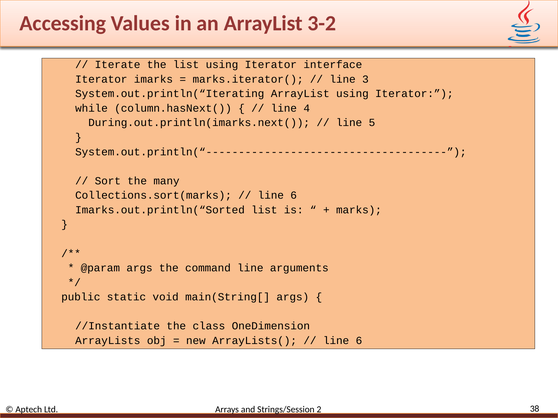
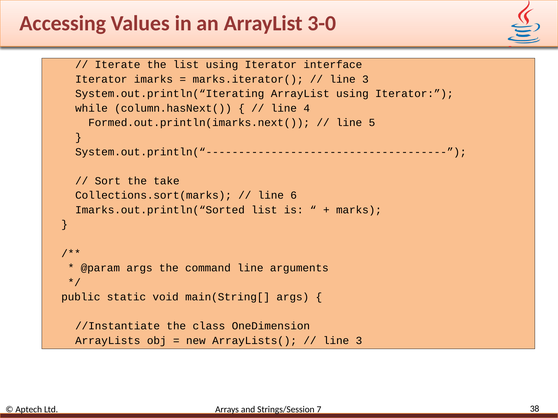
3-2: 3-2 -> 3-0
During.out.println(imarks.next(: During.out.println(imarks.next( -> Formed.out.println(imarks.next(
many: many -> take
6 at (359, 341): 6 -> 3
2: 2 -> 7
